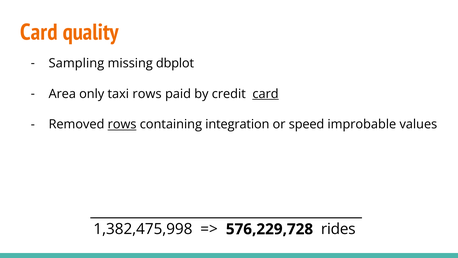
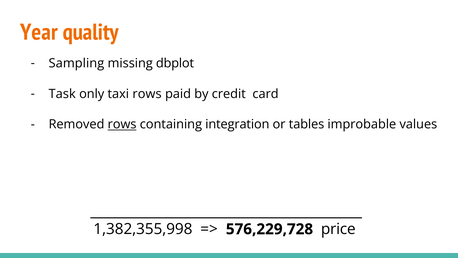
Card at (39, 32): Card -> Year
Area: Area -> Task
card at (266, 94) underline: present -> none
speed: speed -> tables
1,382,475,998: 1,382,475,998 -> 1,382,355,998
rides: rides -> price
